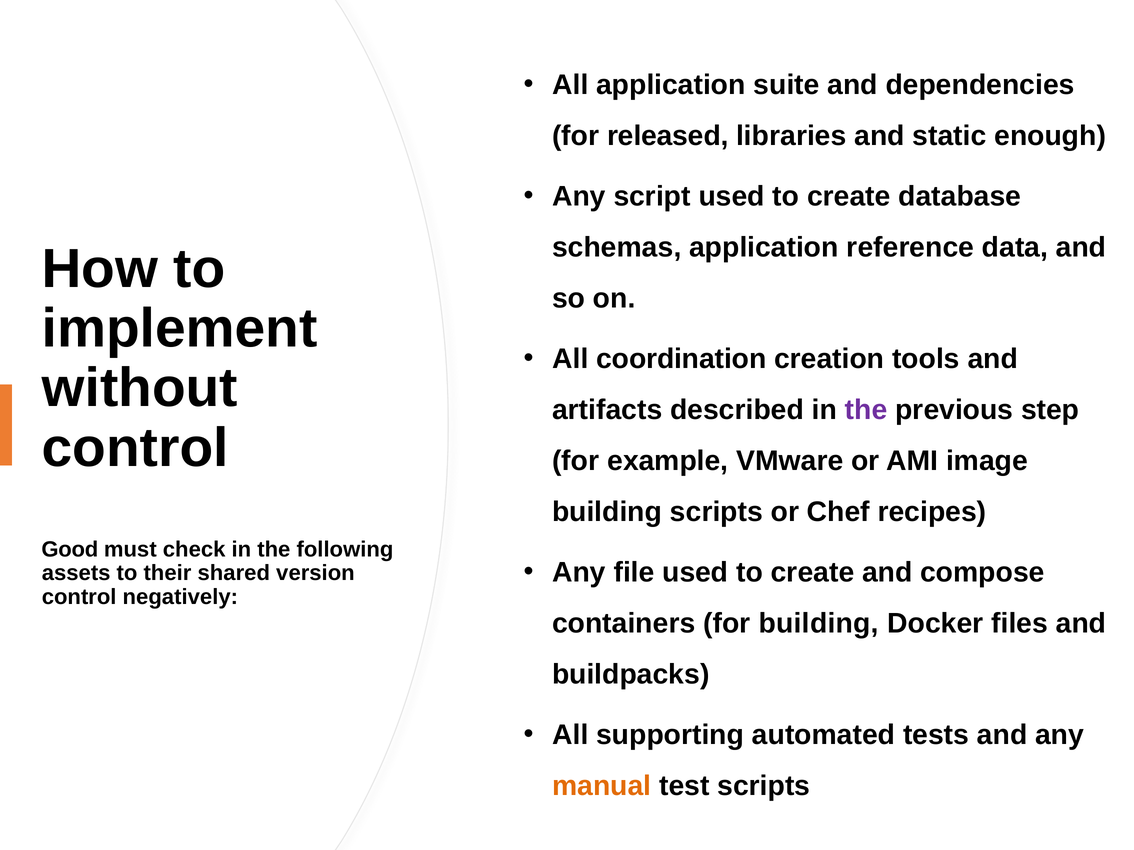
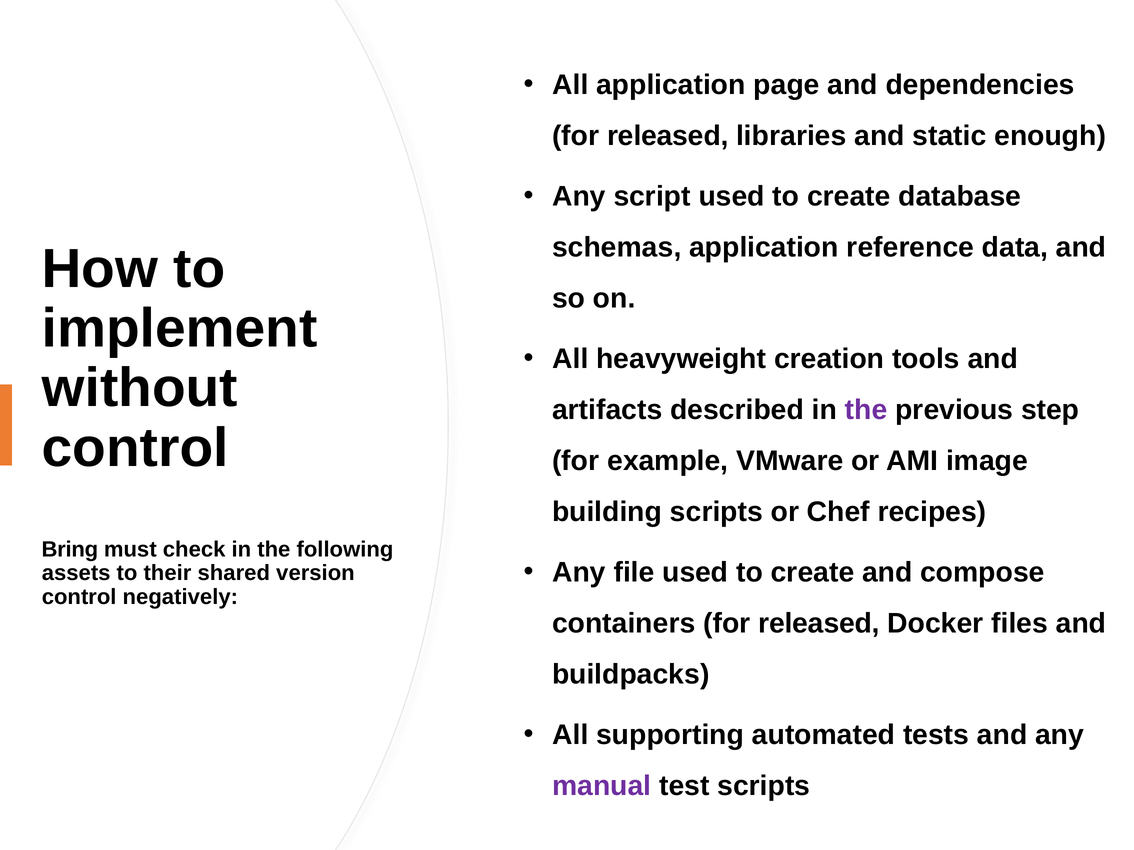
suite: suite -> page
coordination: coordination -> heavyweight
Good: Good -> Bring
containers for building: building -> released
manual colour: orange -> purple
